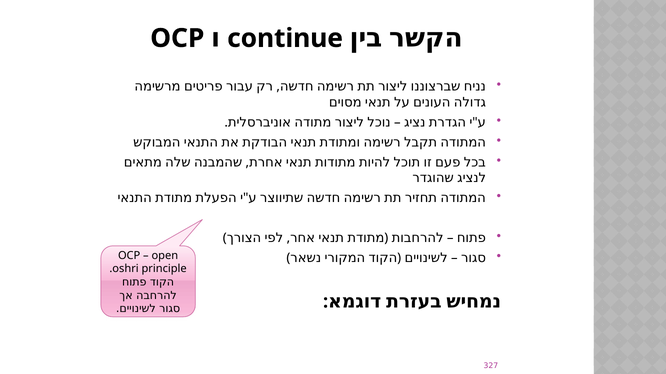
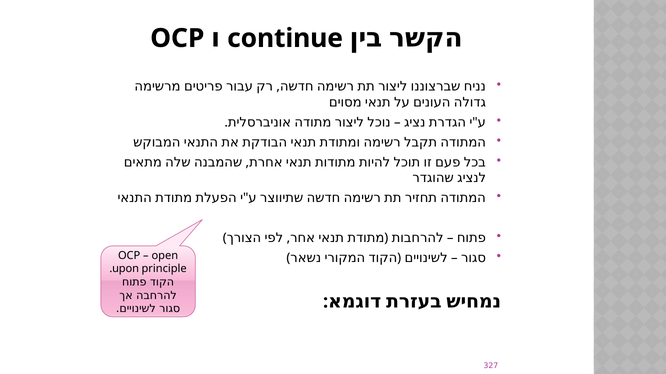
oshri: oshri -> upon
